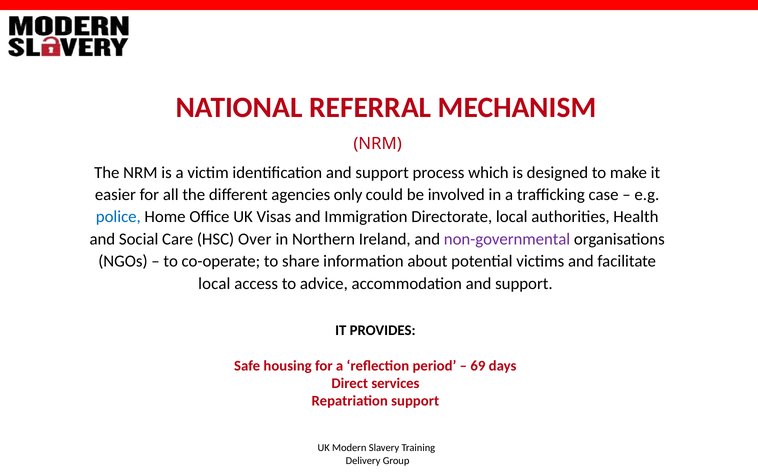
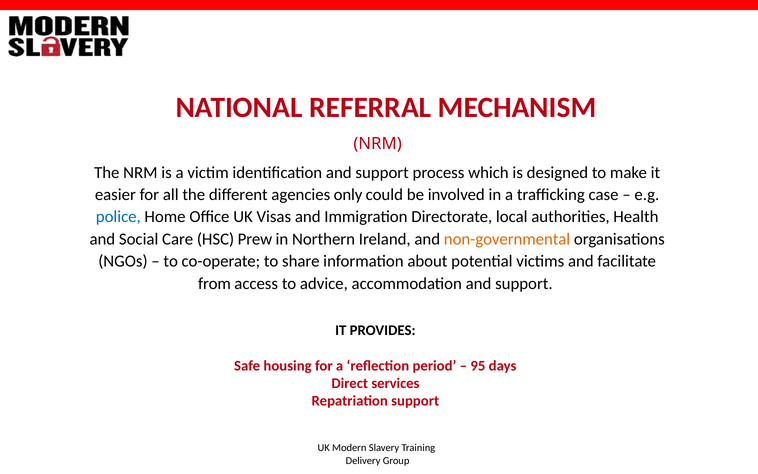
Over: Over -> Prew
non-governmental colour: purple -> orange
local at (214, 283): local -> from
69: 69 -> 95
